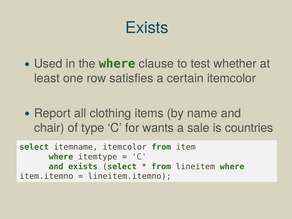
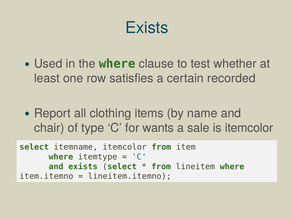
certain itemcolor: itemcolor -> recorded
is countries: countries -> itemcolor
